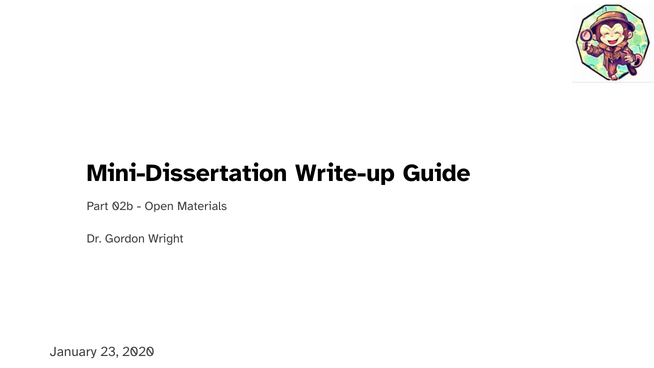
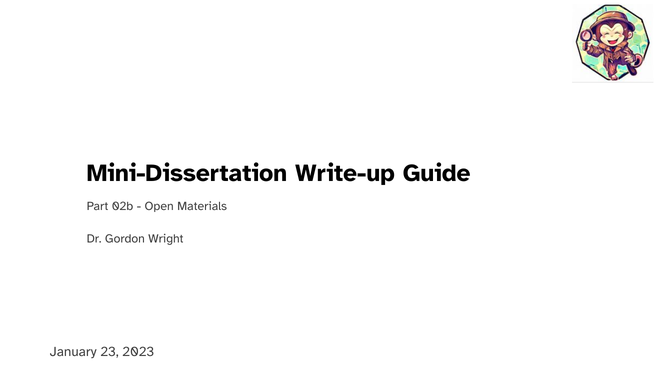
2020: 2020 -> 2023
